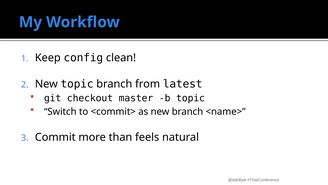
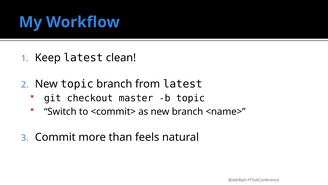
Keep config: config -> latest
